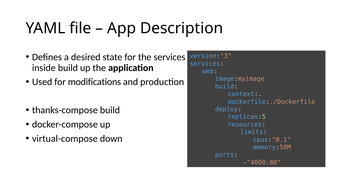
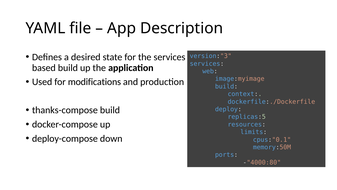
inside: inside -> based
virtual-compose: virtual-compose -> deploy-compose
